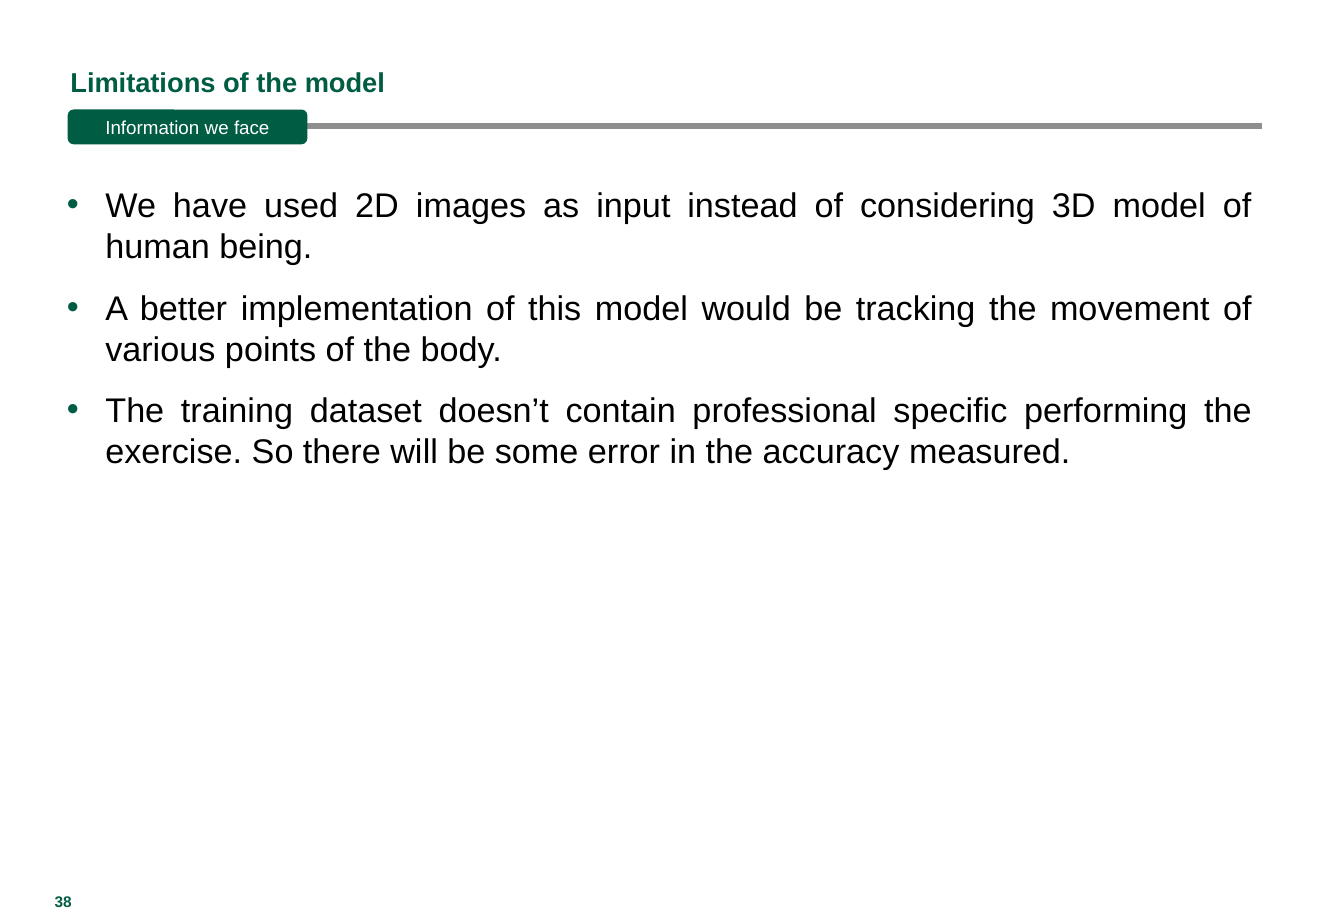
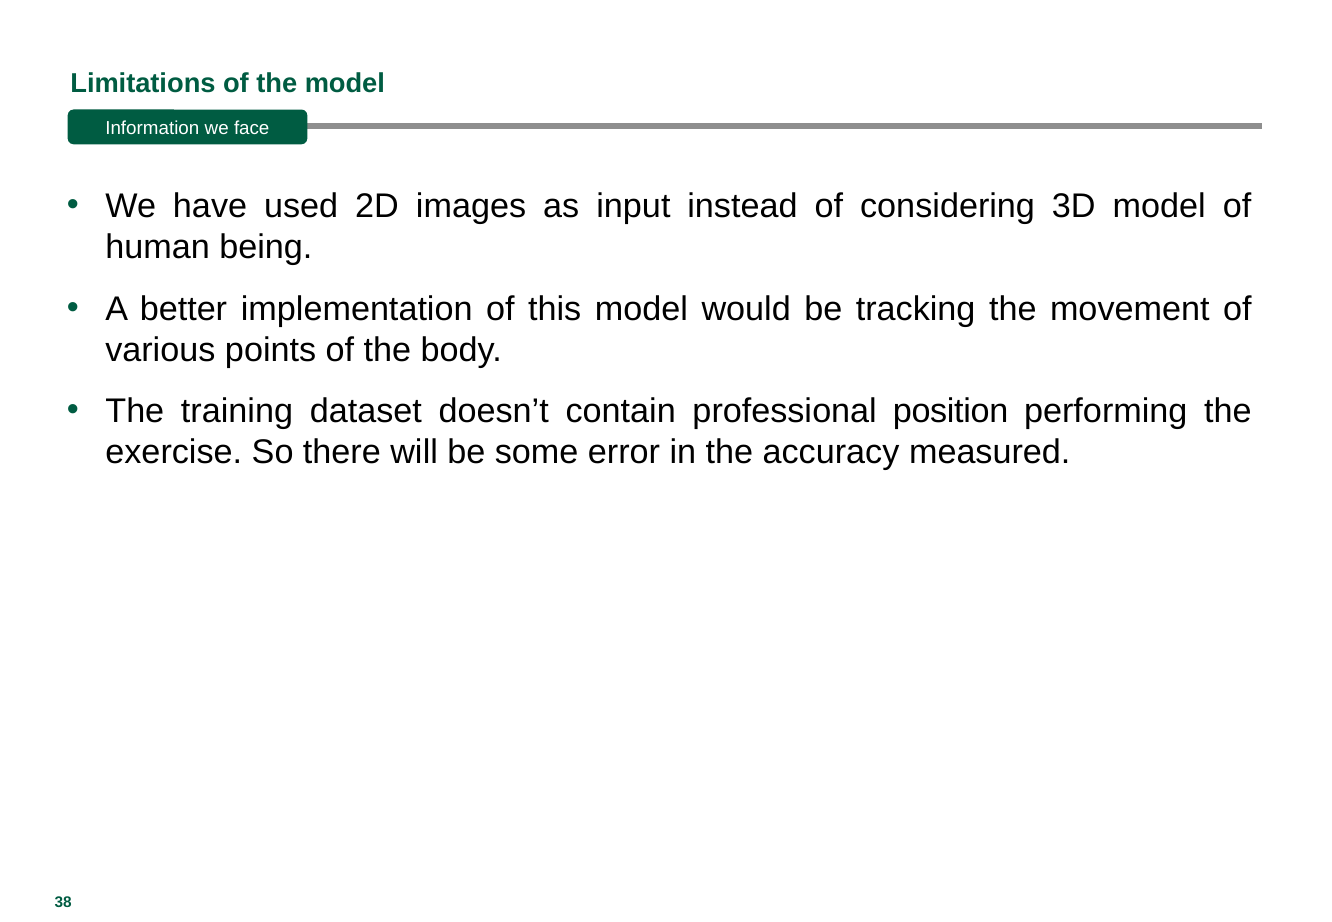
speciﬁc: speciﬁc -> position
